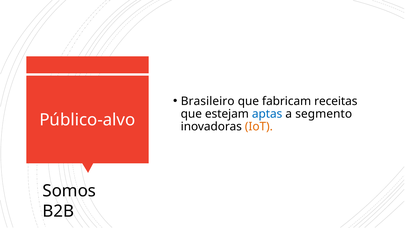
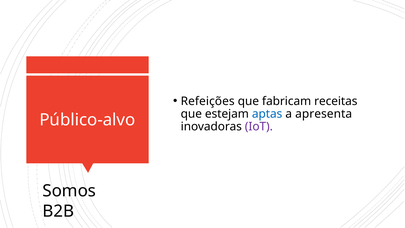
Brasileiro: Brasileiro -> Refeições
segmento: segmento -> apresenta
IoT colour: orange -> purple
